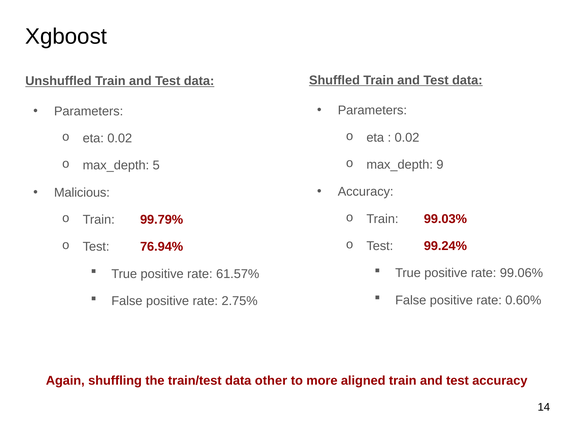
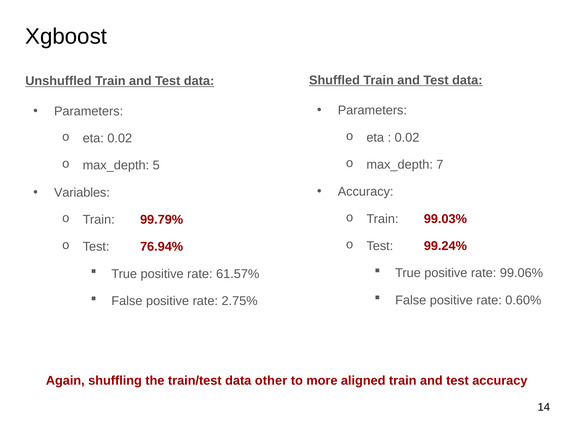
9: 9 -> 7
Malicious: Malicious -> Variables
